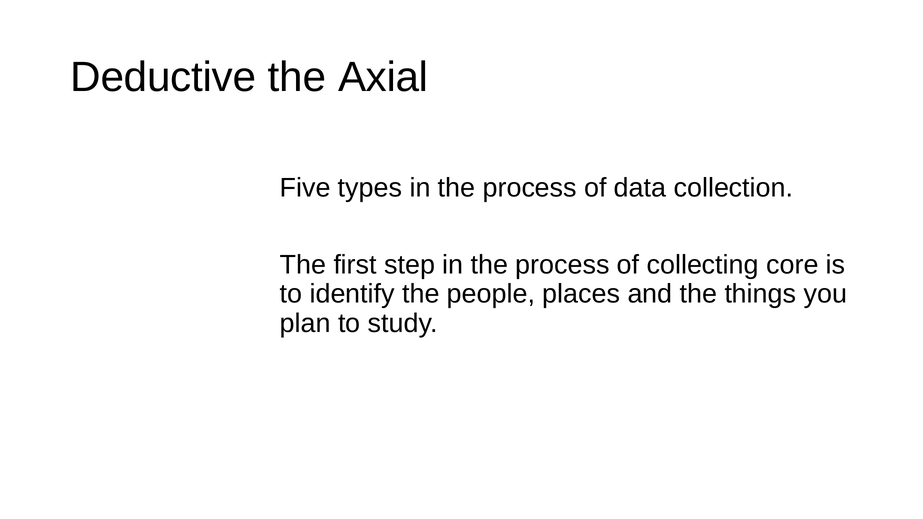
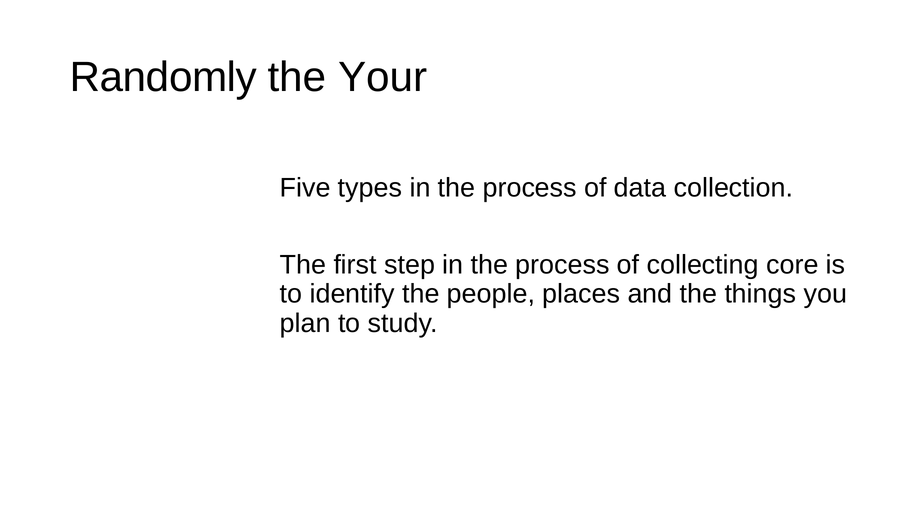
Deductive: Deductive -> Randomly
Axial: Axial -> Your
